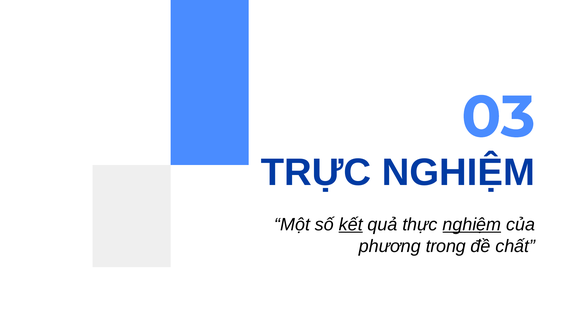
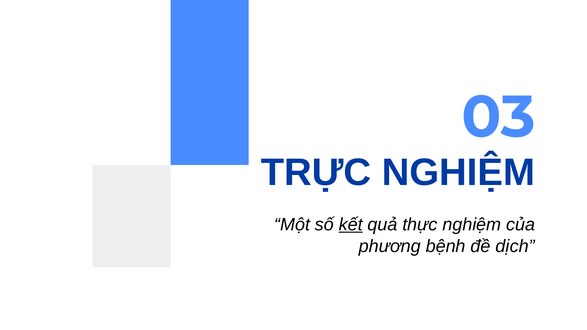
nghiệm at (472, 225) underline: present -> none
trong: trong -> bệnh
chất: chất -> dịch
